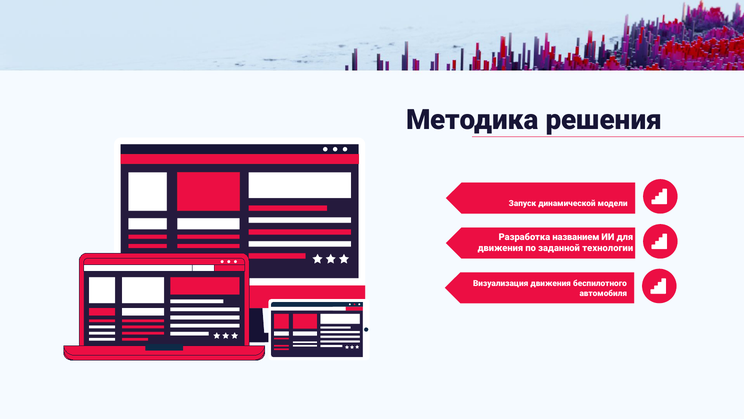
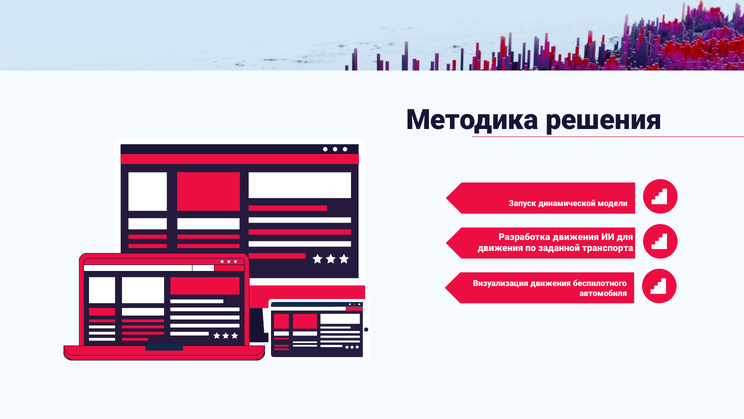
Разработка названием: названием -> движения
технологии: технологии -> транспорта
